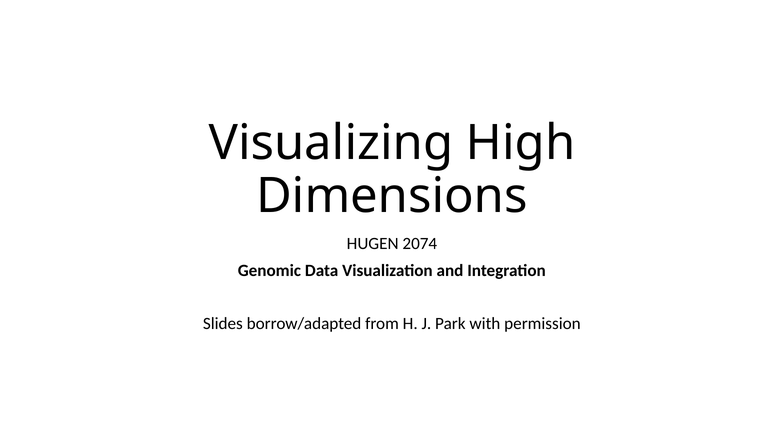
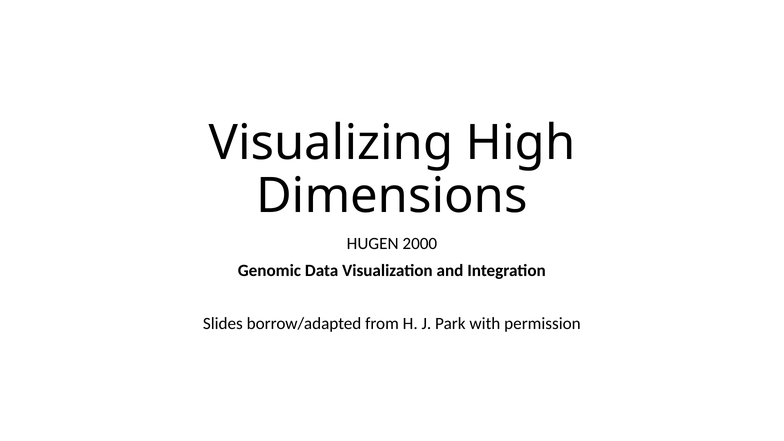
2074: 2074 -> 2000
